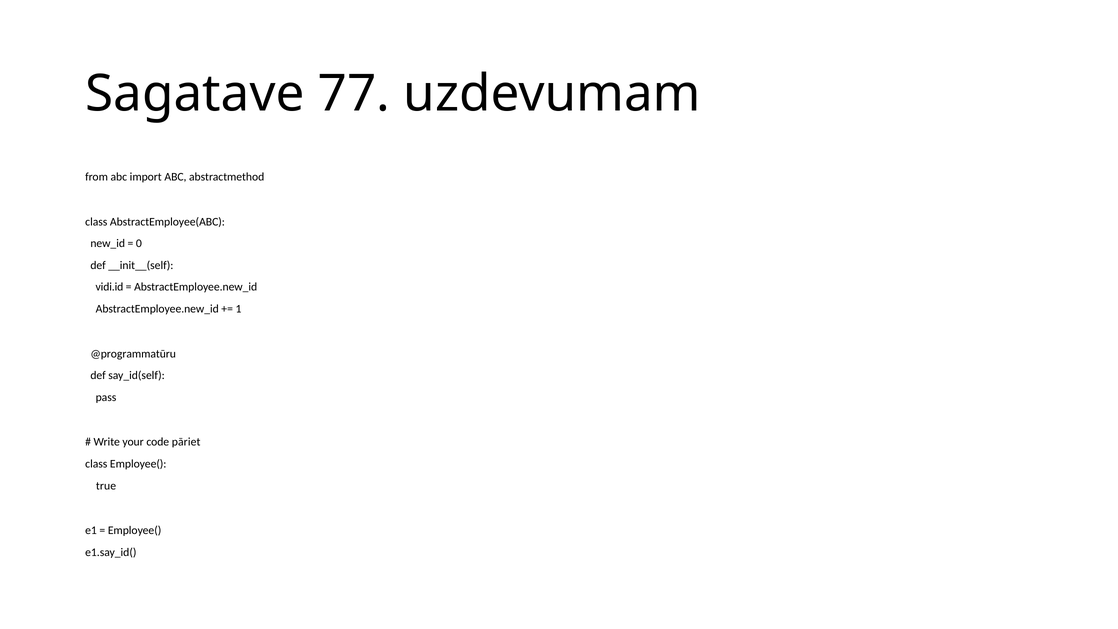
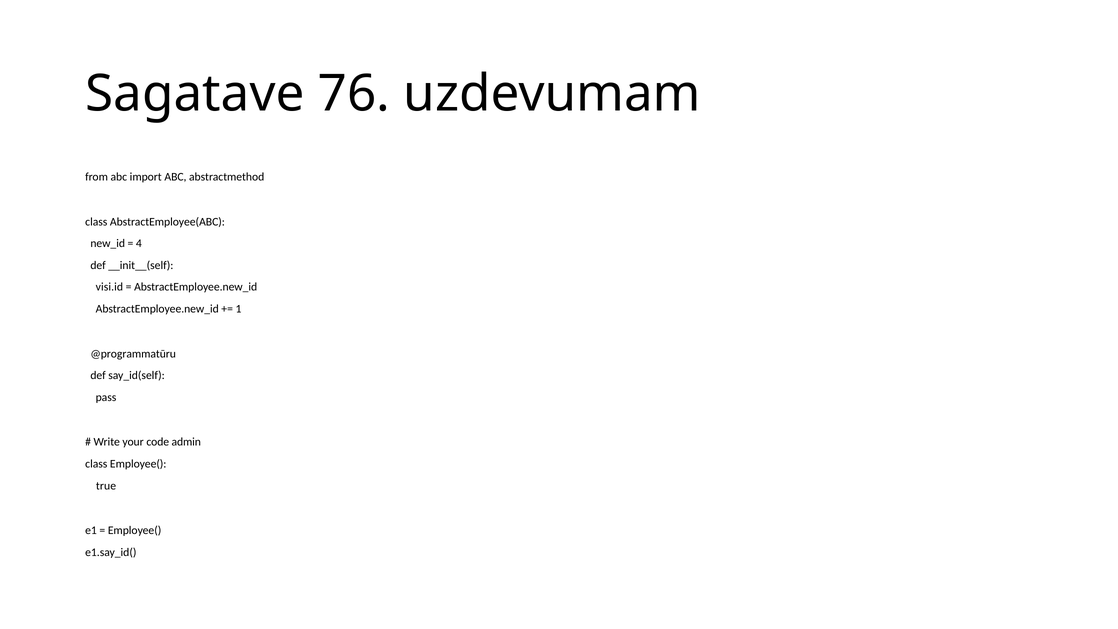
77: 77 -> 76
0: 0 -> 4
vidi.id: vidi.id -> visi.id
pāriet: pāriet -> admin
